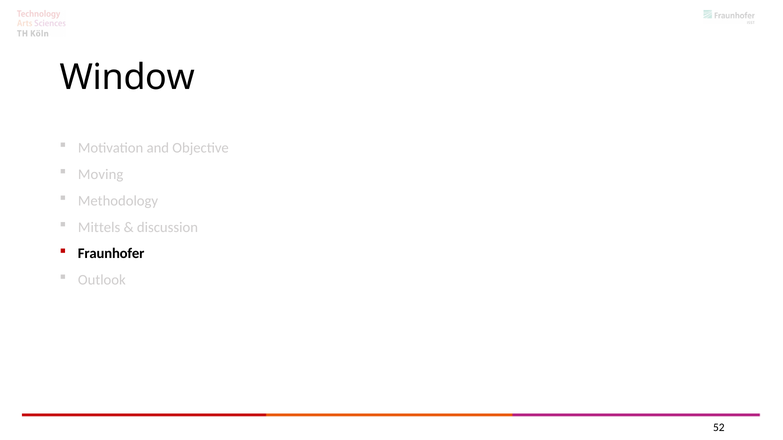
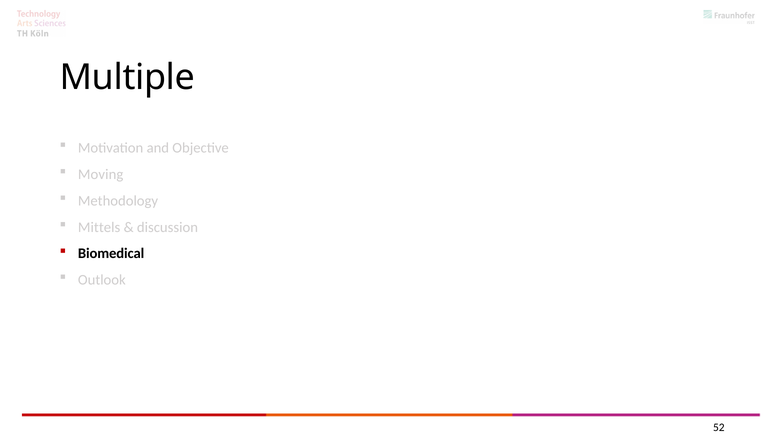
Window: Window -> Multiple
Fraunhofer: Fraunhofer -> Biomedical
